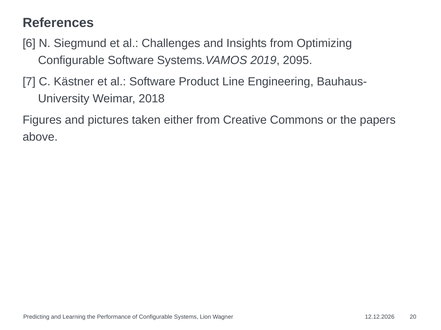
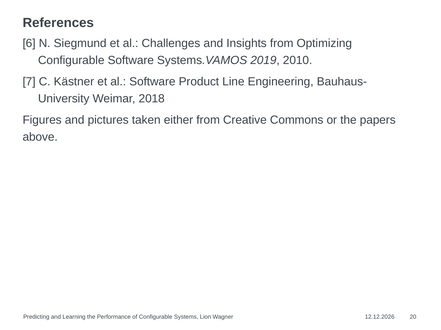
2095: 2095 -> 2010
